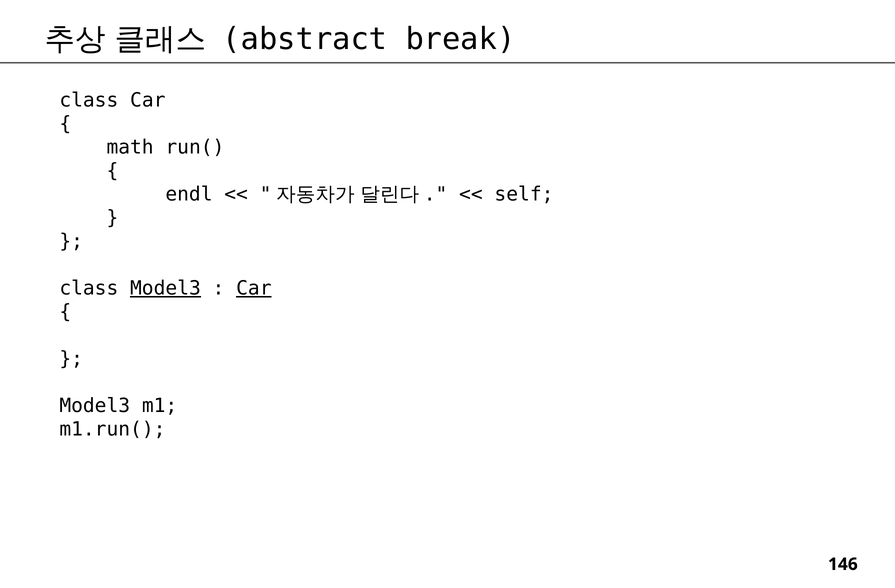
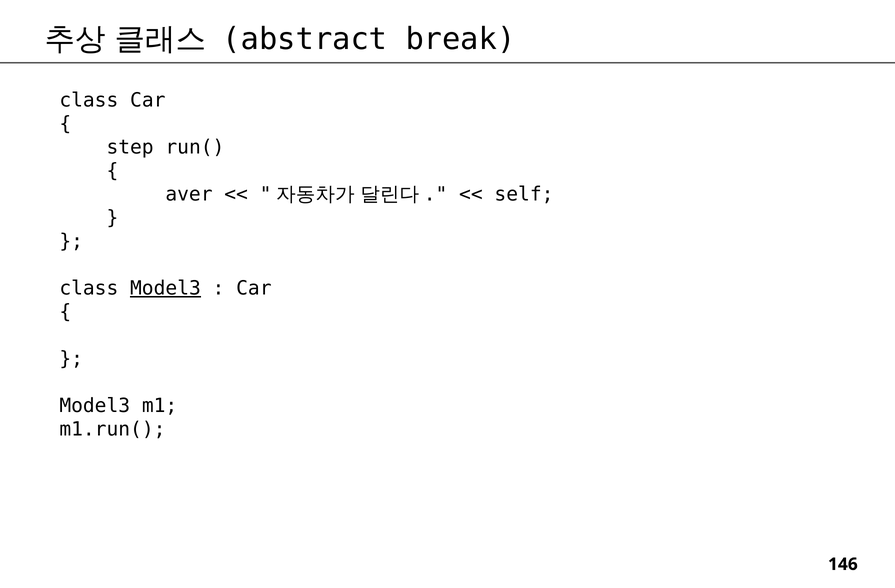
math: math -> step
endl: endl -> aver
Car at (254, 288) underline: present -> none
